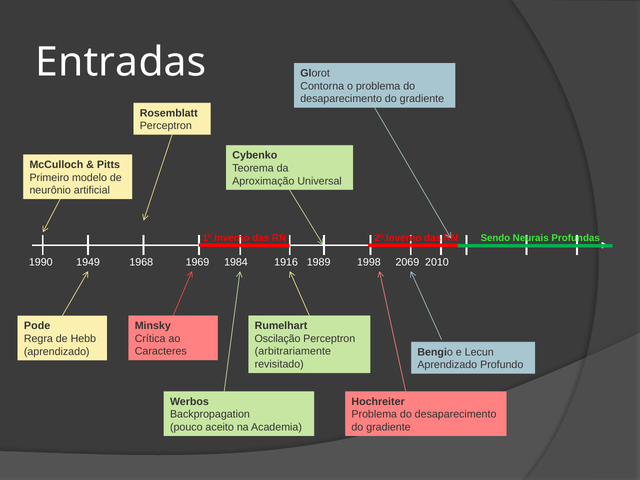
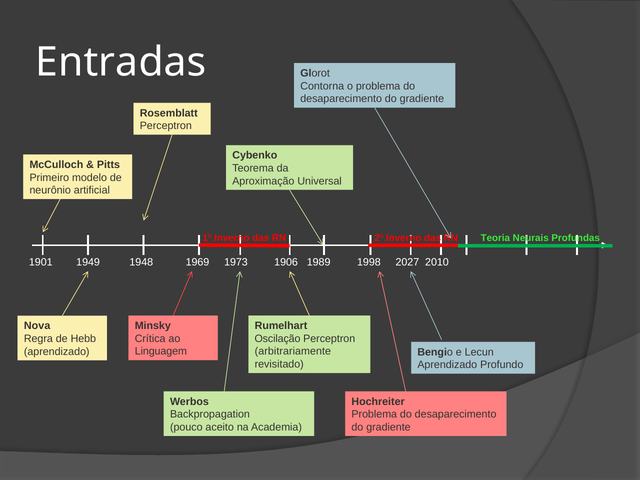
Sendo: Sendo -> Teoria
1990: 1990 -> 1901
1968: 1968 -> 1948
1984: 1984 -> 1973
1916: 1916 -> 1906
2069: 2069 -> 2027
Pode: Pode -> Nova
Caracteres: Caracteres -> Linguagem
